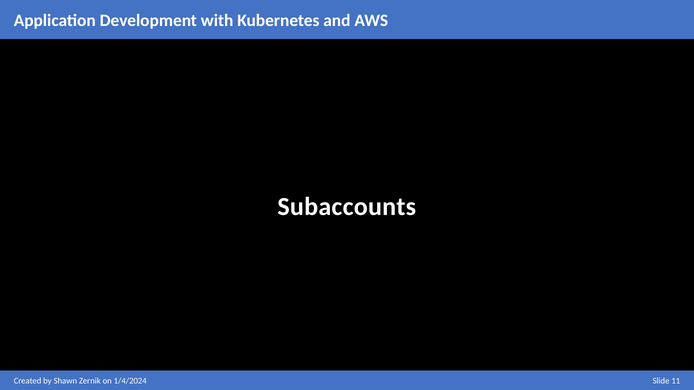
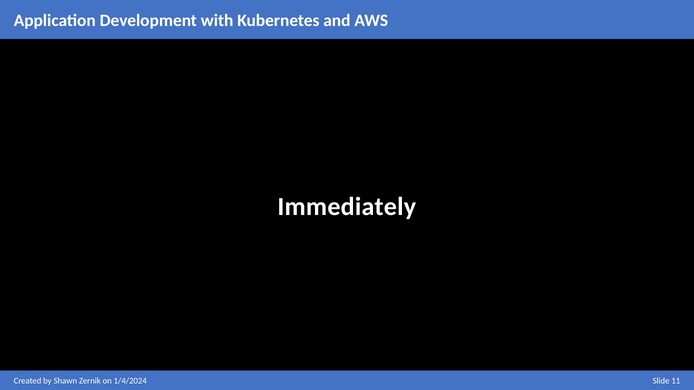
Subaccounts: Subaccounts -> Immediately
